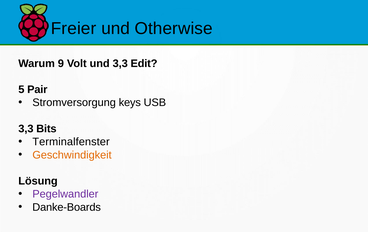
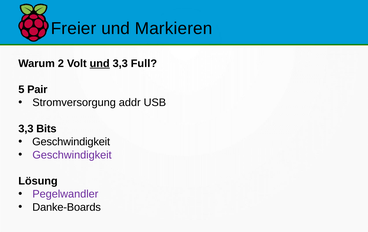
Otherwise: Otherwise -> Markieren
9: 9 -> 2
und at (100, 63) underline: none -> present
Edit: Edit -> Full
keys: keys -> addr
Terminalfenster at (71, 142): Terminalfenster -> Geschwindigkeit
Geschwindigkeit at (72, 155) colour: orange -> purple
